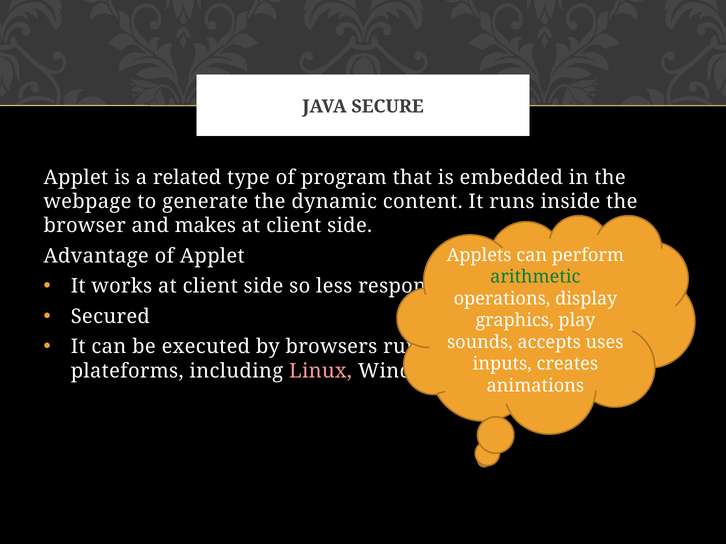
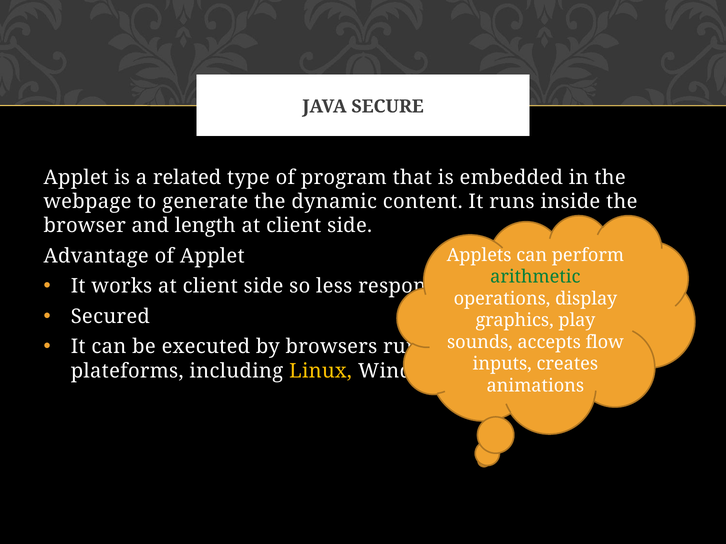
makes: makes -> length
uses: uses -> flow
Linux colour: pink -> yellow
